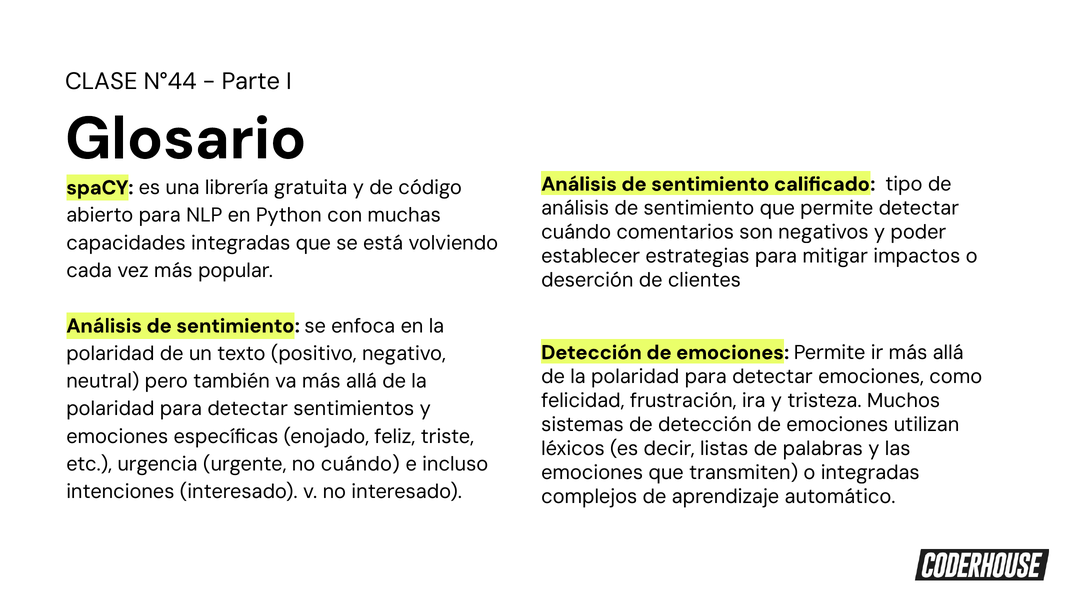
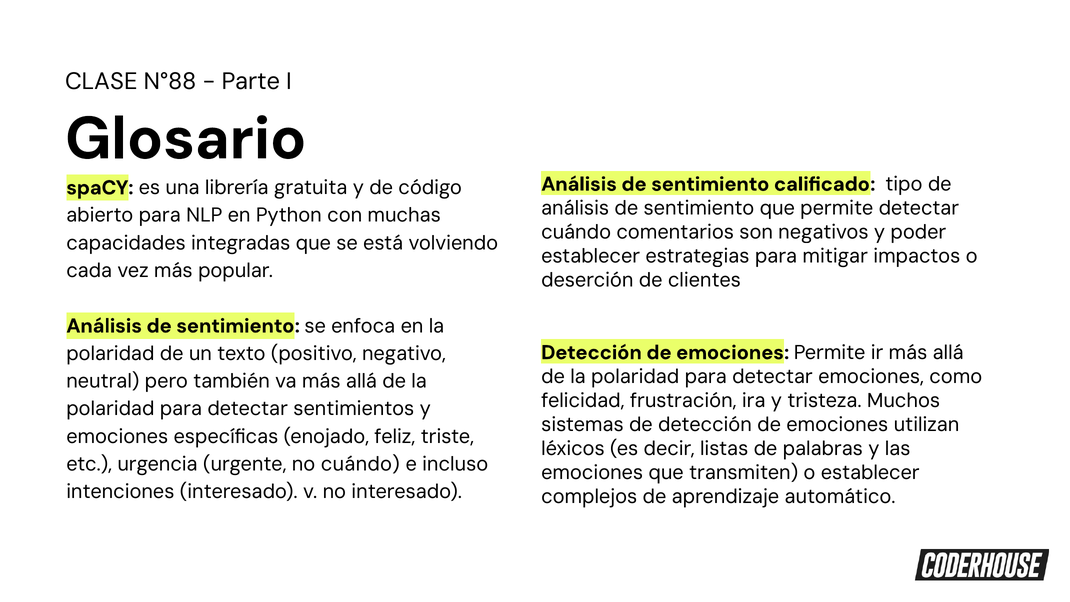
N°44: N°44 -> N°88
integradas at (870, 473): integradas -> establecer
